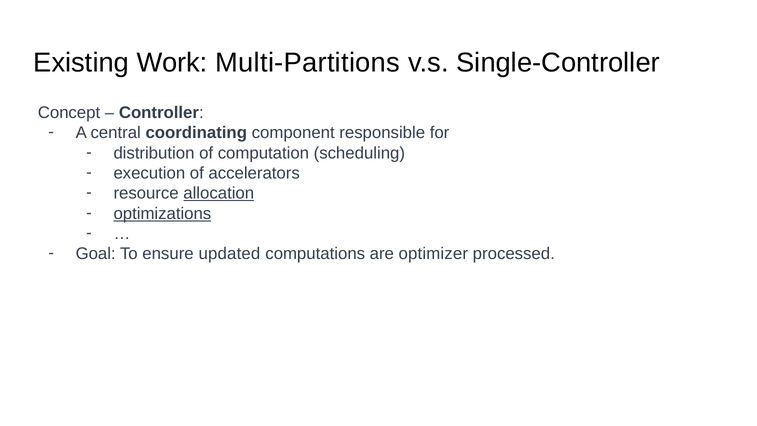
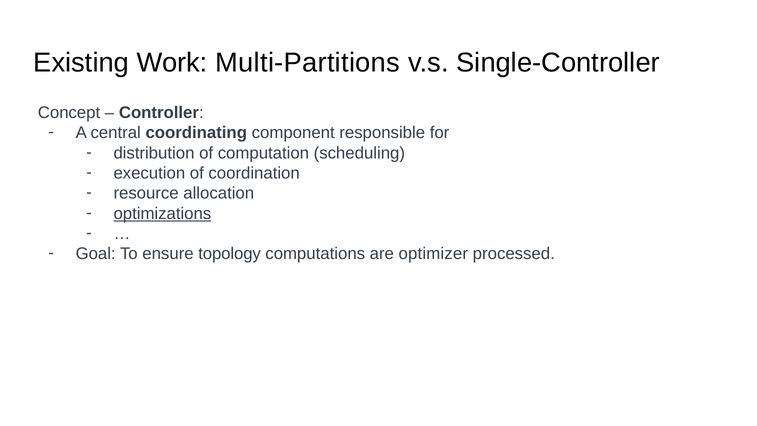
accelerators: accelerators -> coordination
allocation underline: present -> none
updated: updated -> topology
